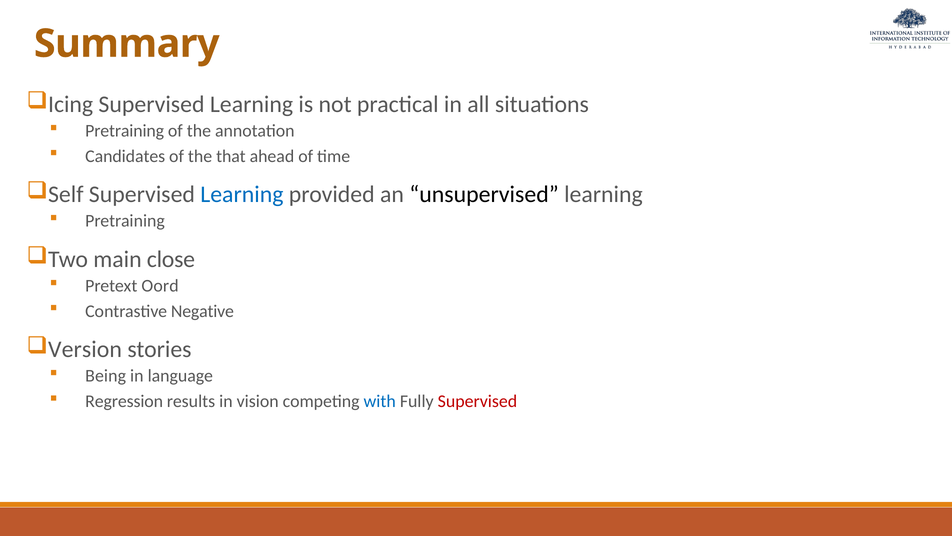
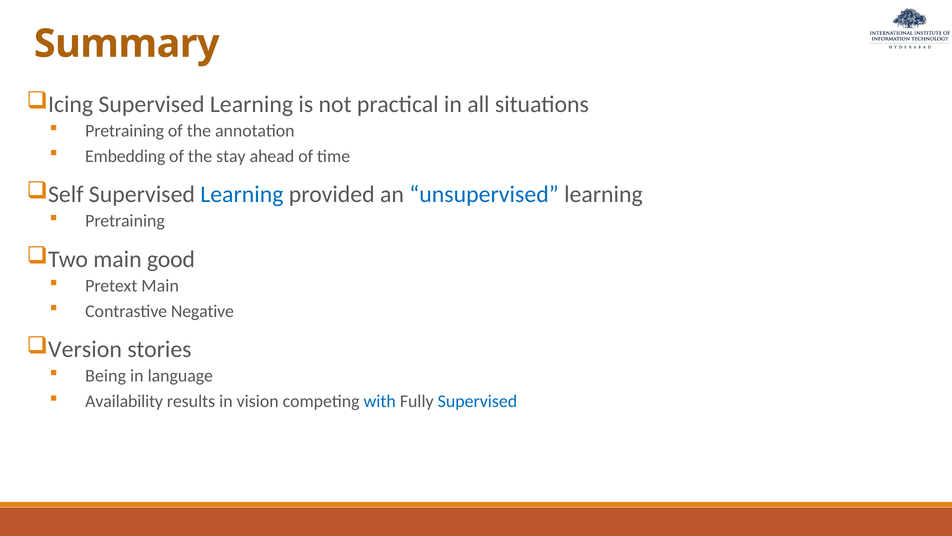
Candidates: Candidates -> Embedding
that: that -> stay
unsupervised colour: black -> blue
close: close -> good
Pretext Oord: Oord -> Main
Regression: Regression -> Availability
Supervised at (477, 401) colour: red -> blue
